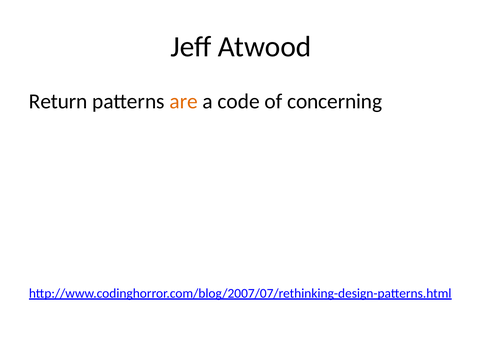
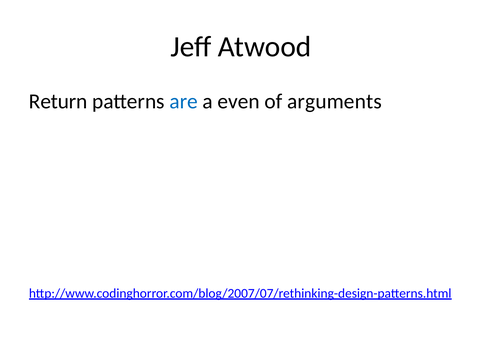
are colour: orange -> blue
code: code -> even
concerning: concerning -> arguments
